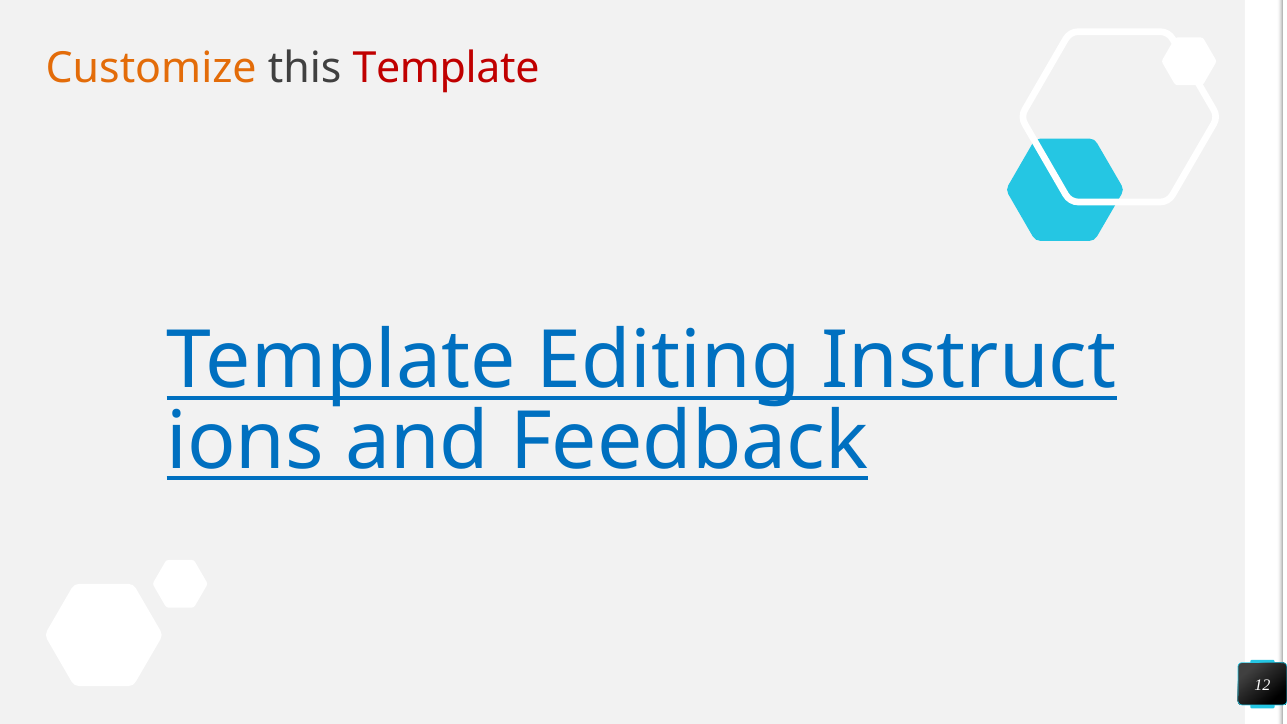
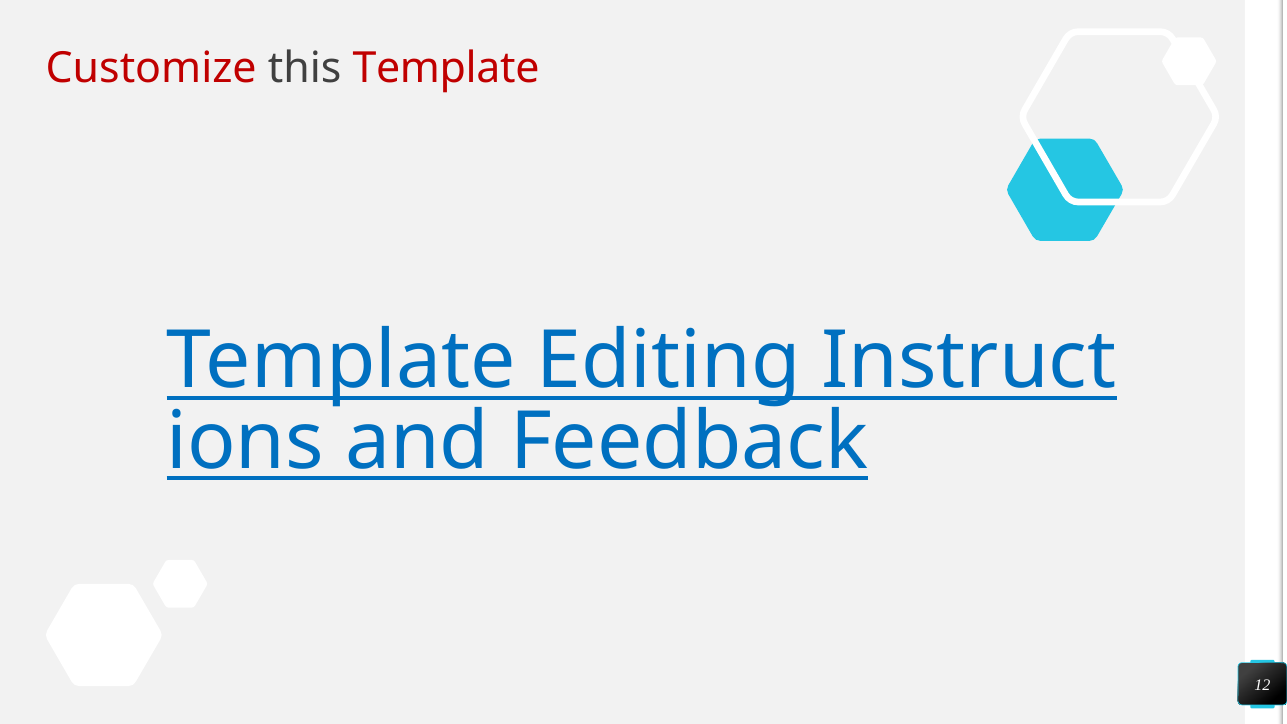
Customize colour: orange -> red
